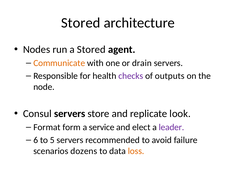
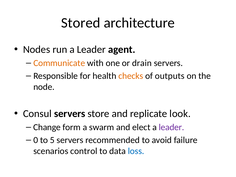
run a Stored: Stored -> Leader
checks colour: purple -> orange
Format: Format -> Change
service: service -> swarm
6: 6 -> 0
dozens: dozens -> control
loss colour: orange -> blue
